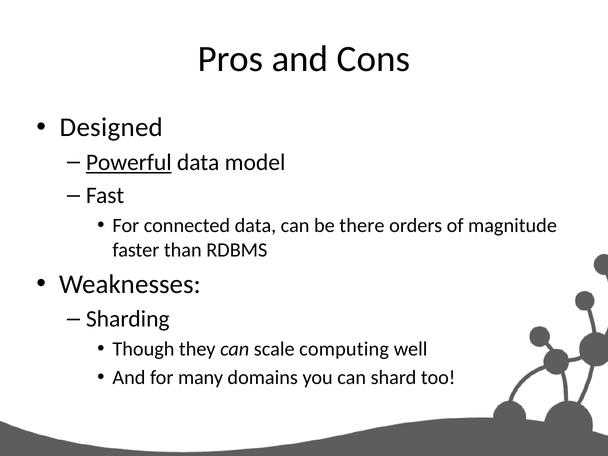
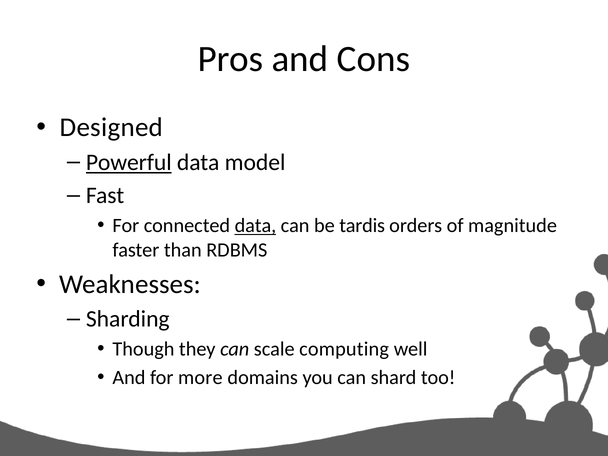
data at (255, 226) underline: none -> present
there: there -> tardis
many: many -> more
